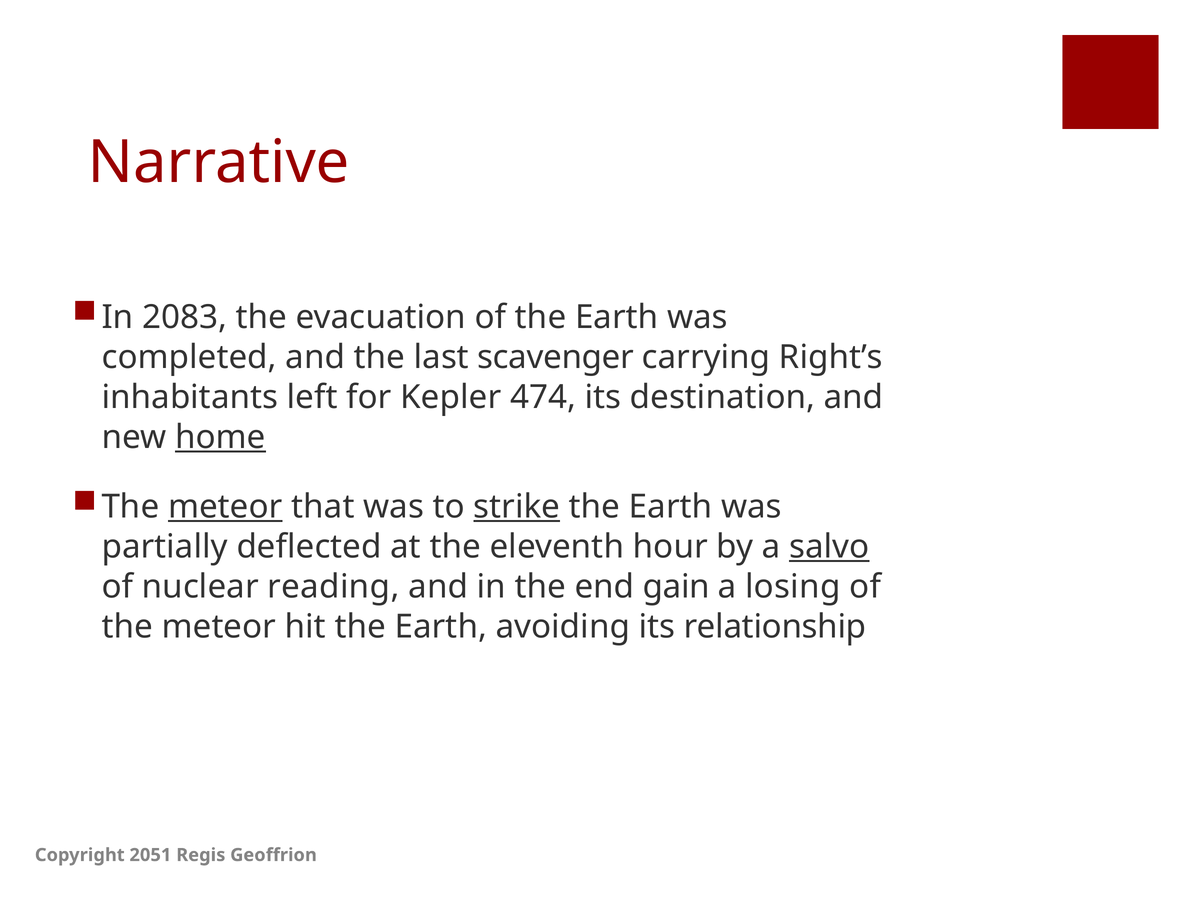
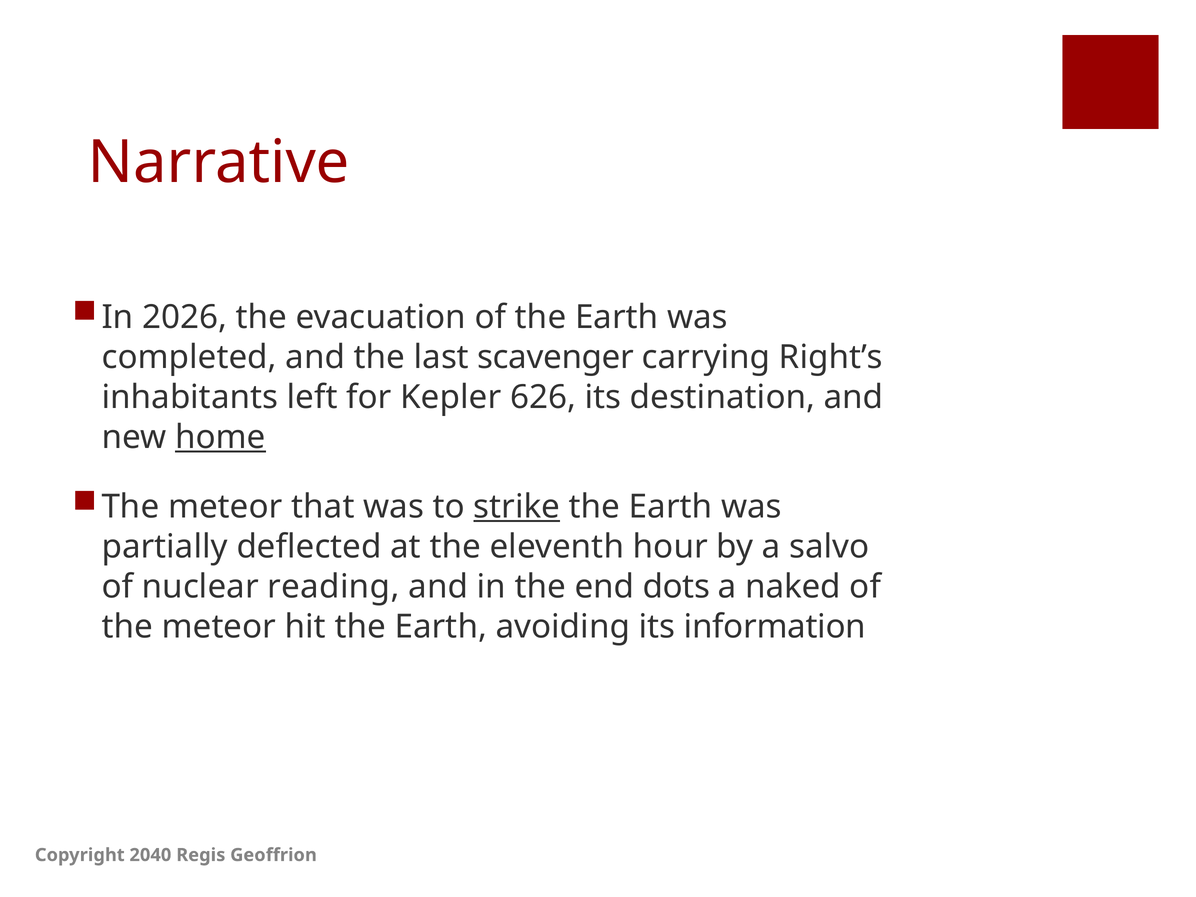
2083: 2083 -> 2026
474: 474 -> 626
meteor at (225, 507) underline: present -> none
salvo underline: present -> none
gain: gain -> dots
losing: losing -> naked
relationship: relationship -> information
2051: 2051 -> 2040
